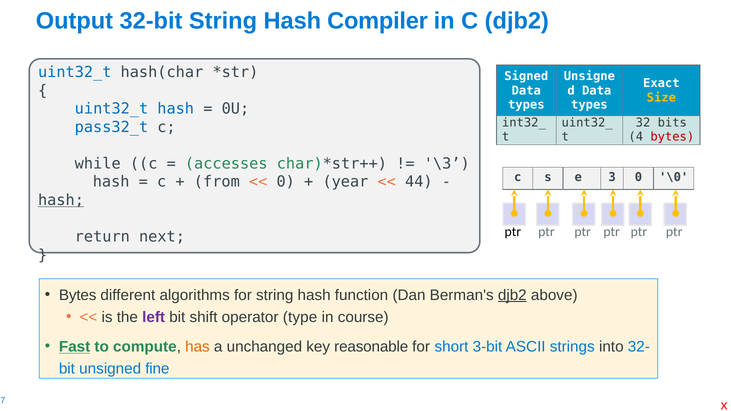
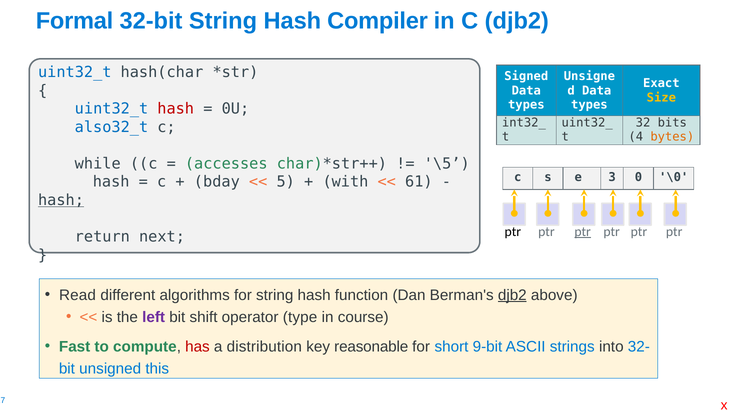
Output: Output -> Formal
hash at (176, 109) colour: blue -> red
pass32_t: pass32_t -> also32_t
bytes at (672, 137) colour: red -> orange
\3: \3 -> \5
from: from -> bday
0 at (286, 182): 0 -> 5
year: year -> with
44: 44 -> 61
ptr at (583, 232) underline: none -> present
Bytes at (78, 295): Bytes -> Read
Fast underline: present -> none
has colour: orange -> red
unchanged: unchanged -> distribution
3-bit: 3-bit -> 9-bit
fine: fine -> this
